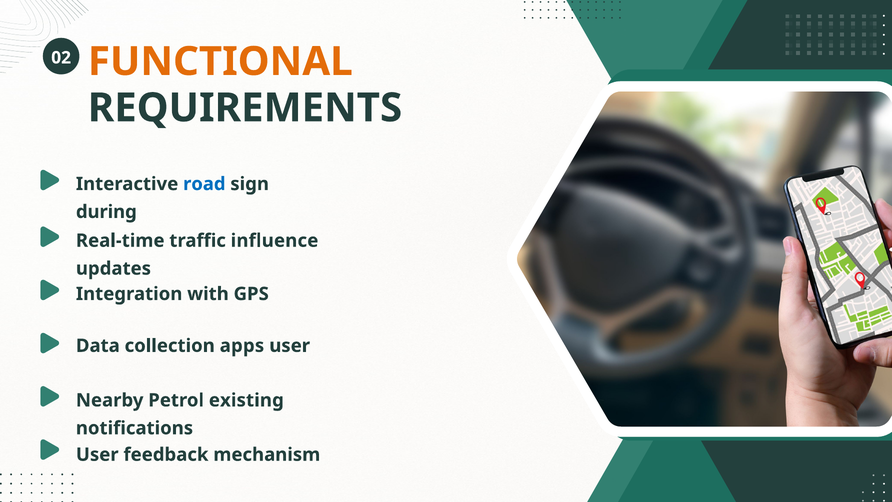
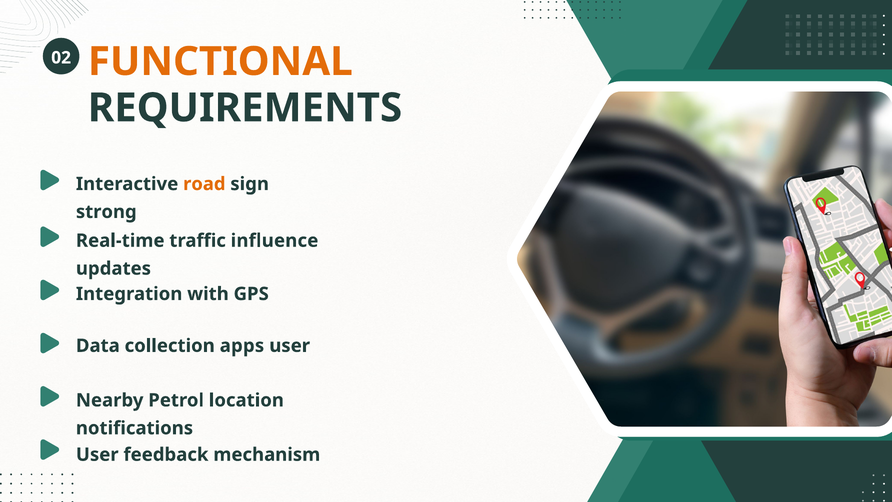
road colour: blue -> orange
during: during -> strong
existing: existing -> location
